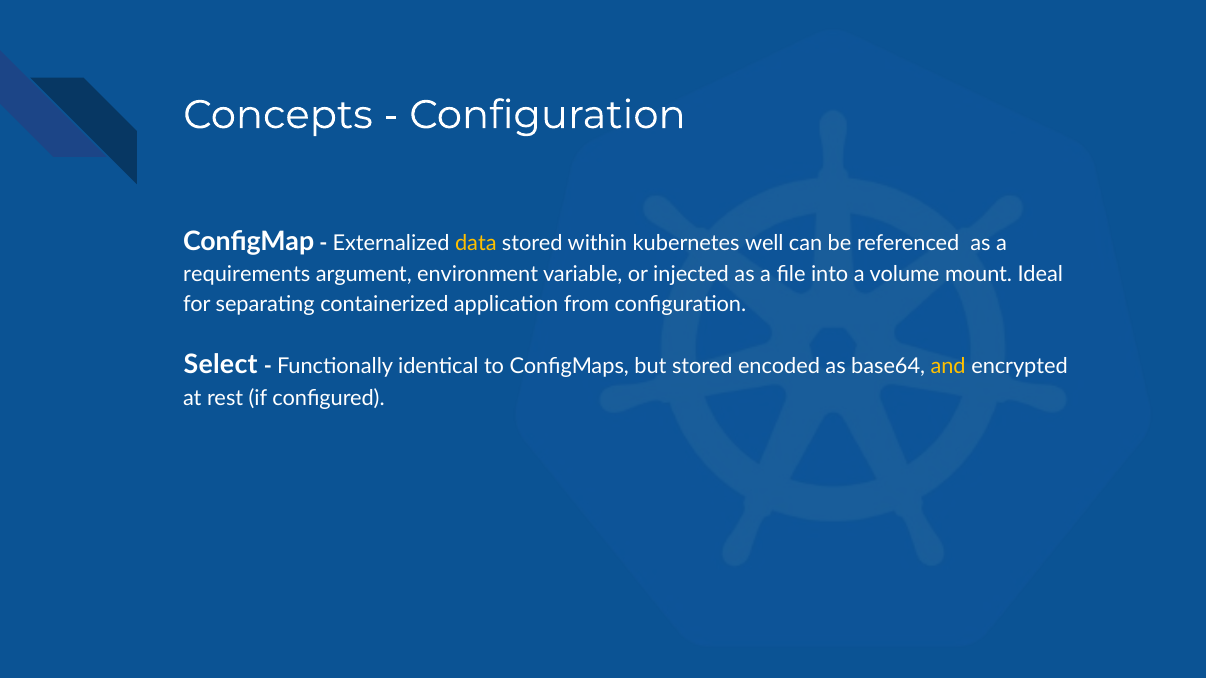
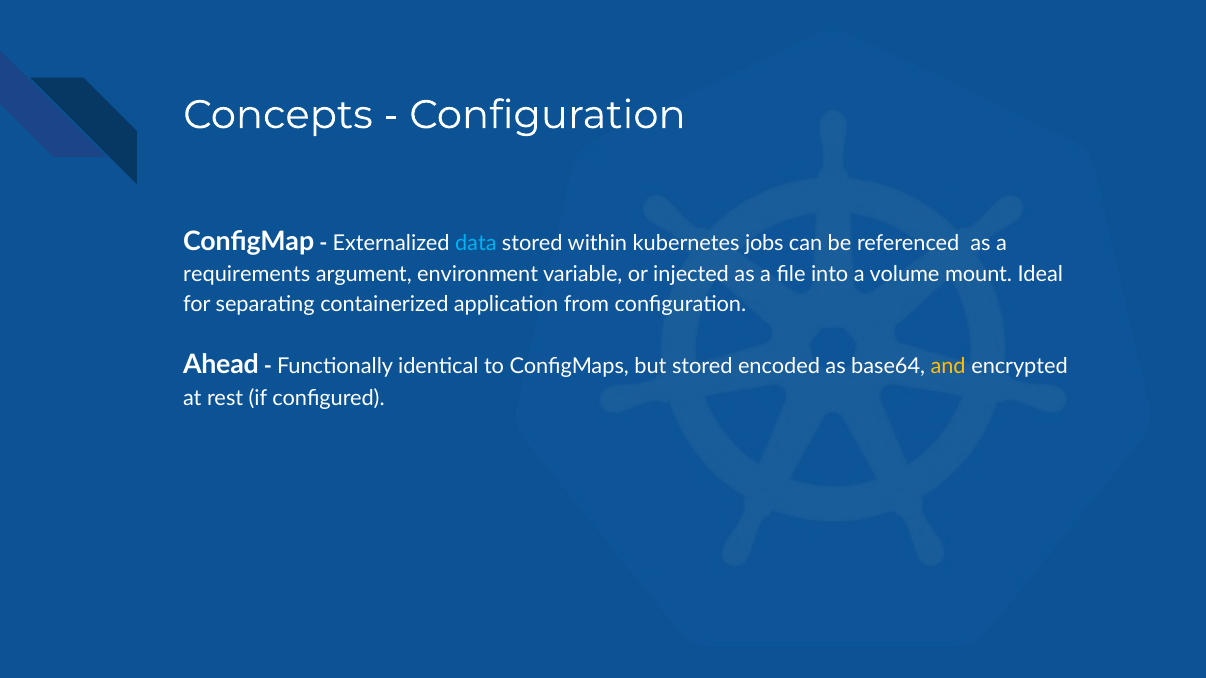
data colour: yellow -> light blue
well: well -> jobs
Select: Select -> Ahead
